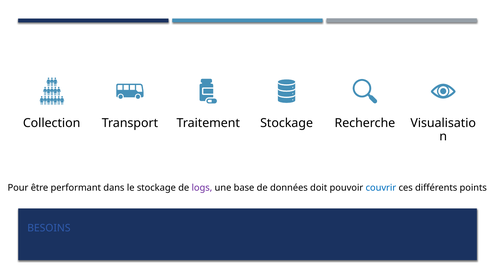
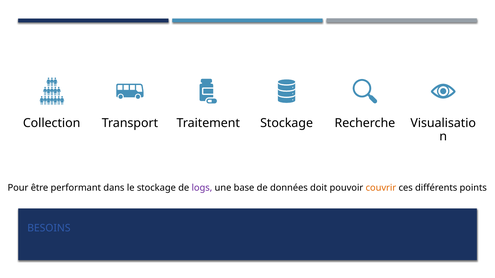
couvrir colour: blue -> orange
